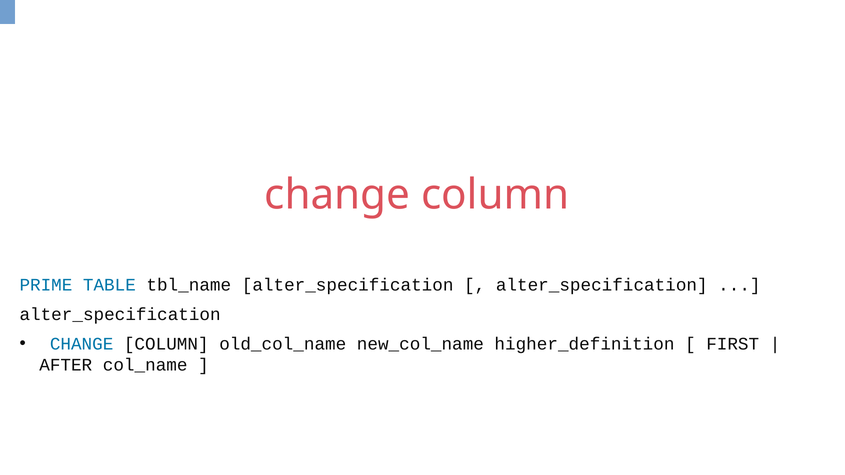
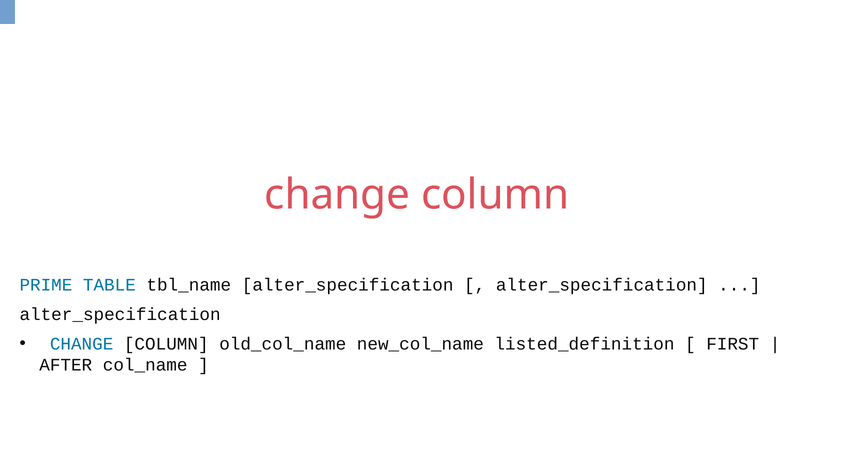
higher_definition: higher_definition -> listed_definition
